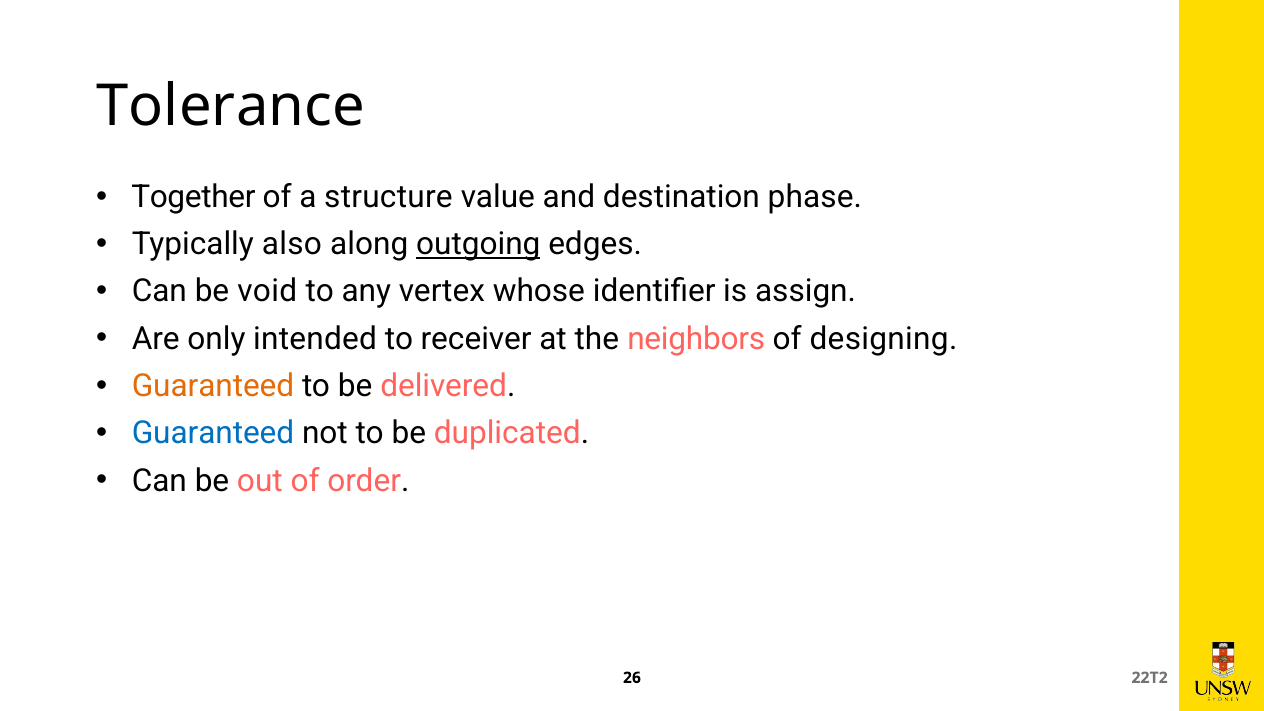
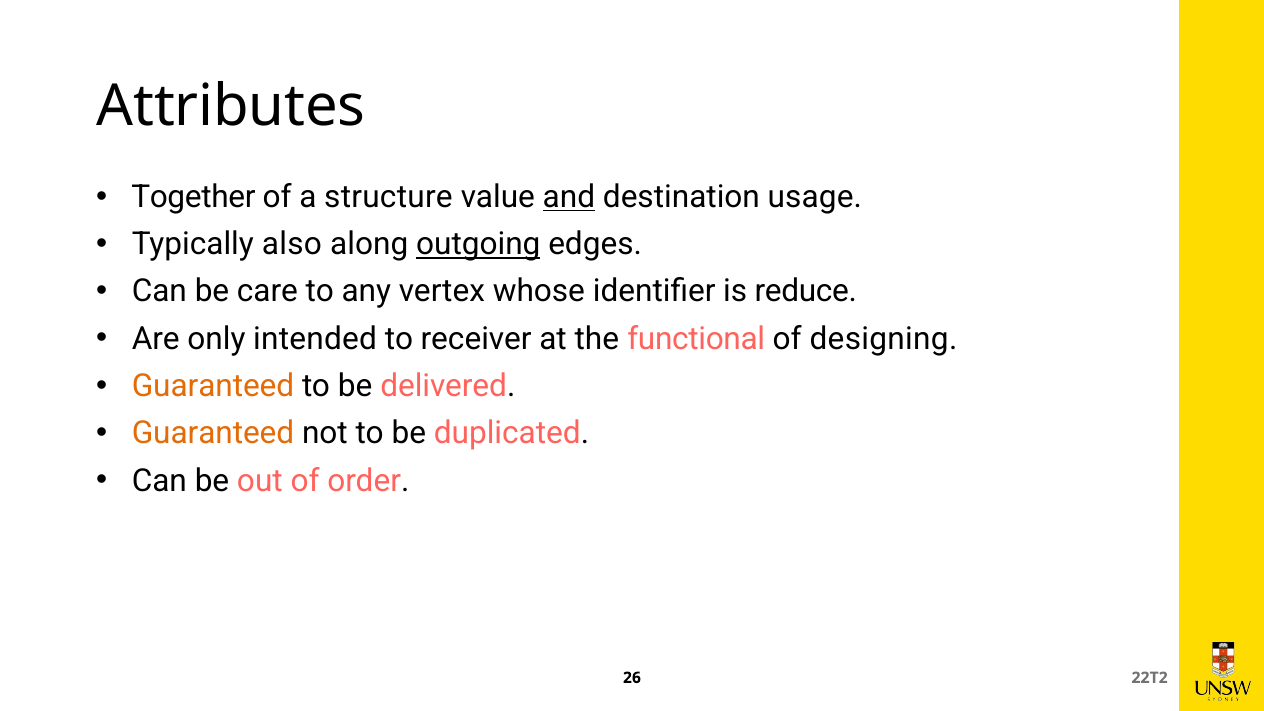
Tolerance: Tolerance -> Attributes
and underline: none -> present
phase: phase -> usage
void: void -> care
assign: assign -> reduce
neighbors: neighbors -> functional
Guaranteed at (213, 433) colour: blue -> orange
